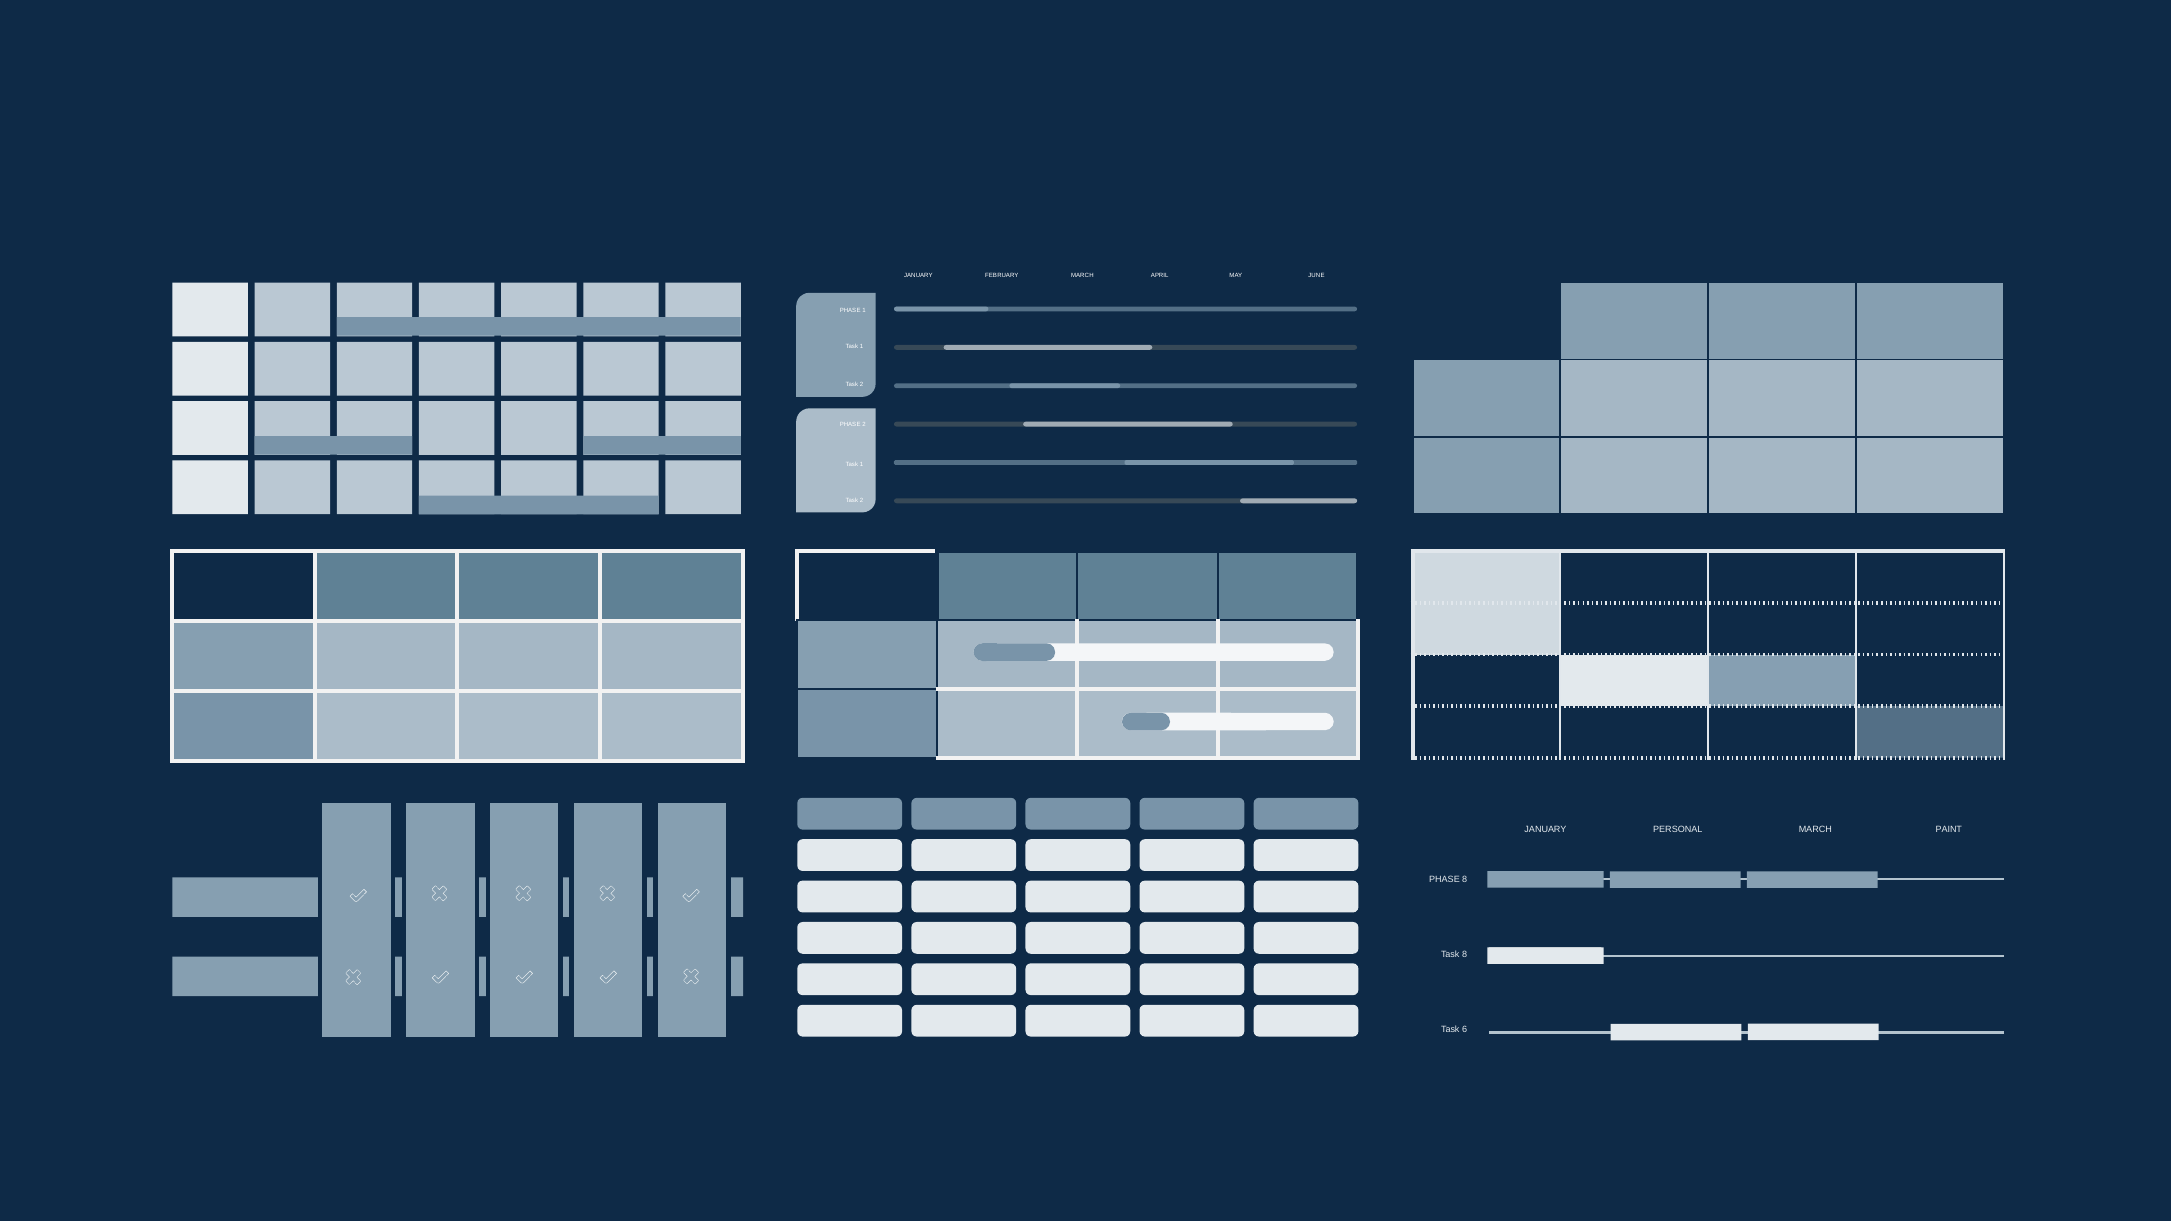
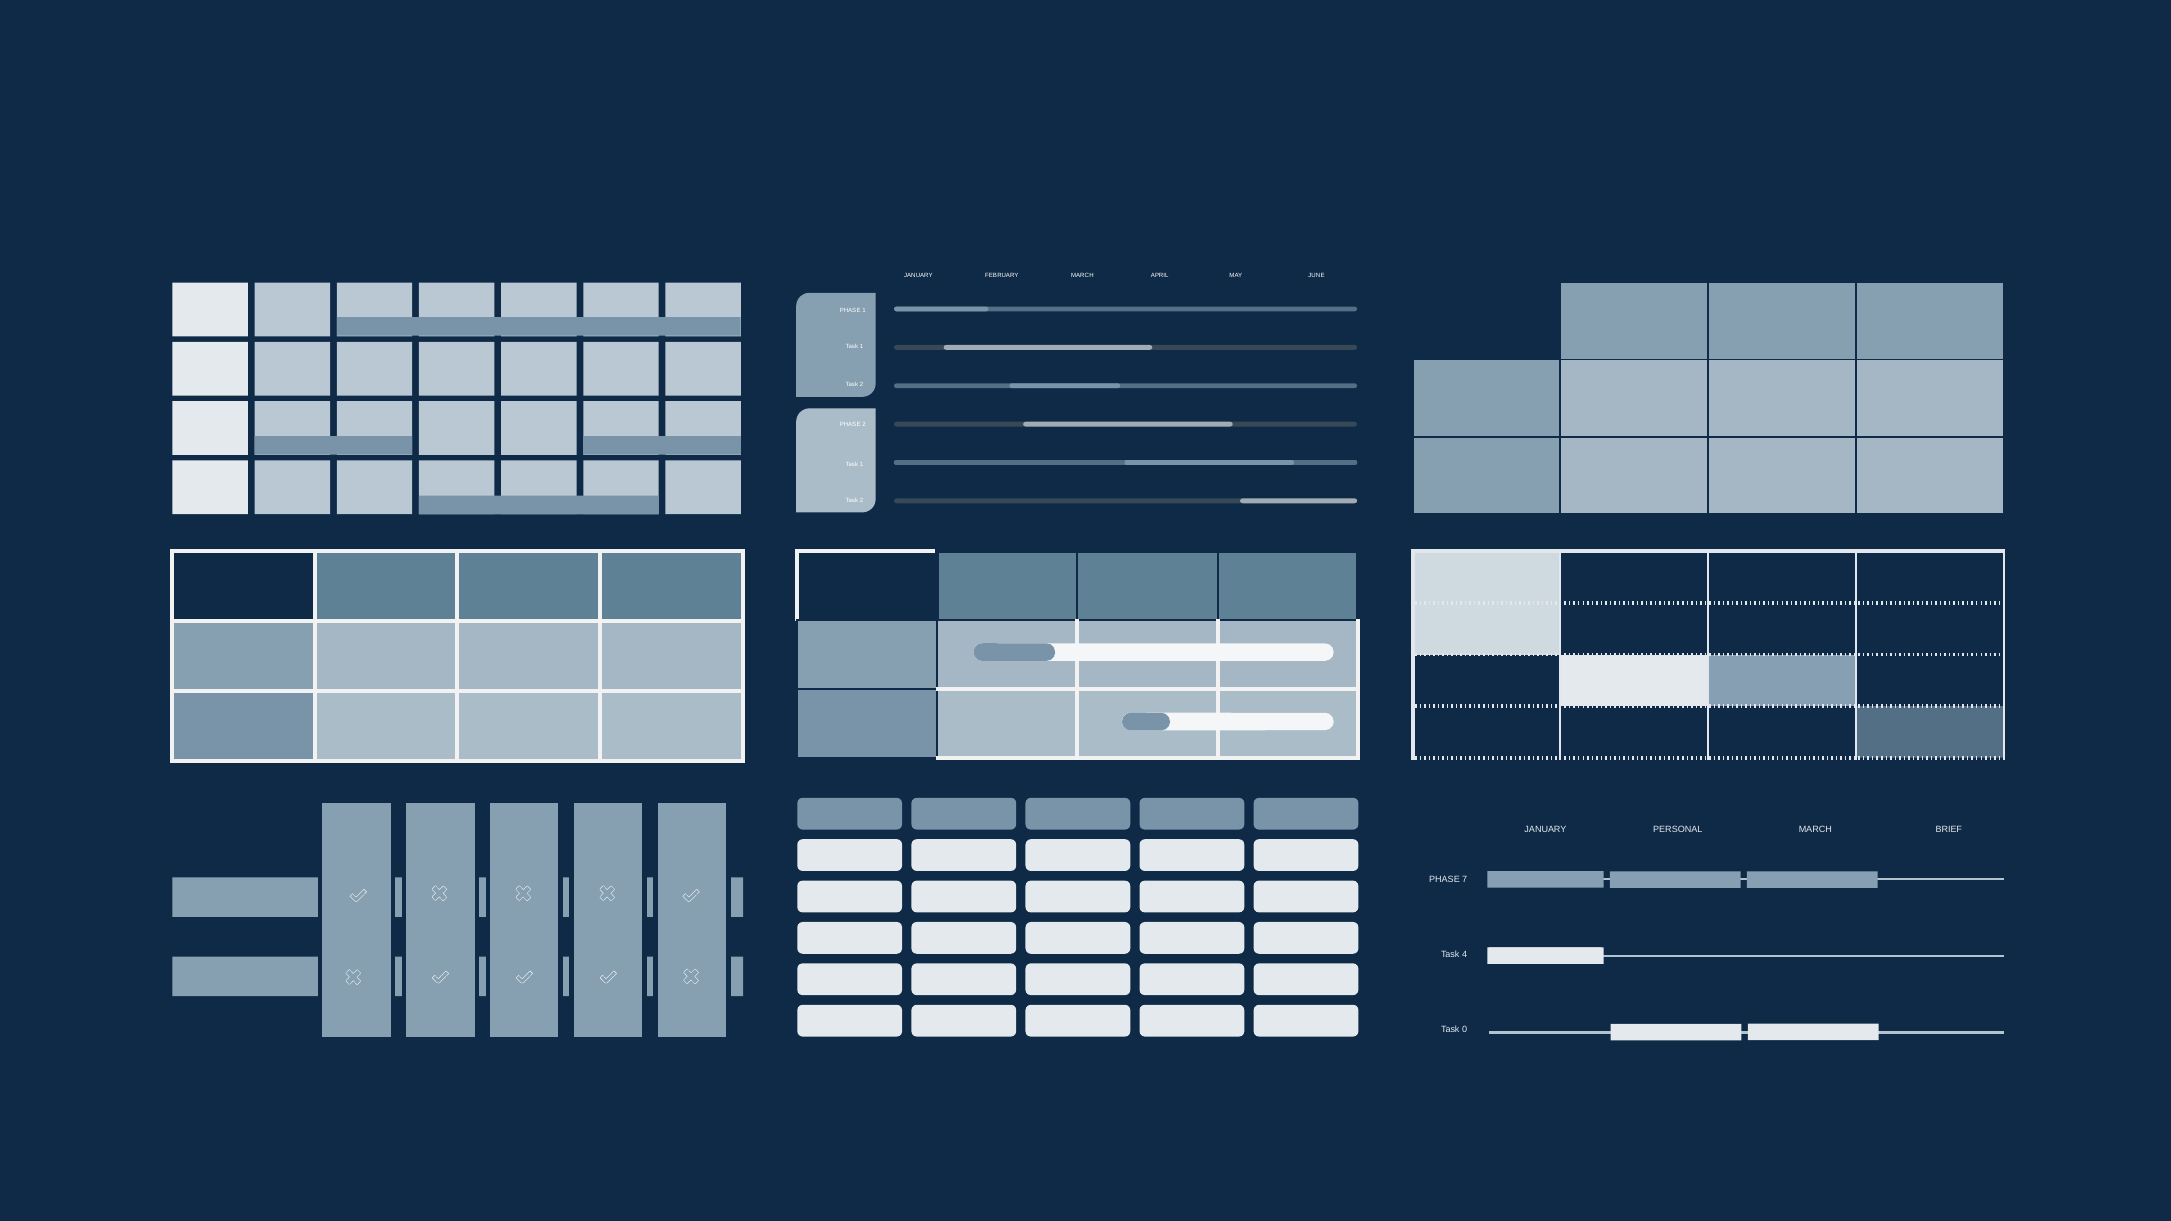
PAINT: PAINT -> BRIEF
PHASE 8: 8 -> 7
Task 8: 8 -> 4
6: 6 -> 0
